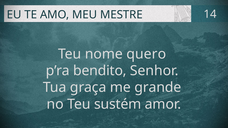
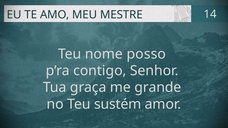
quero: quero -> posso
bendito: bendito -> contigo
